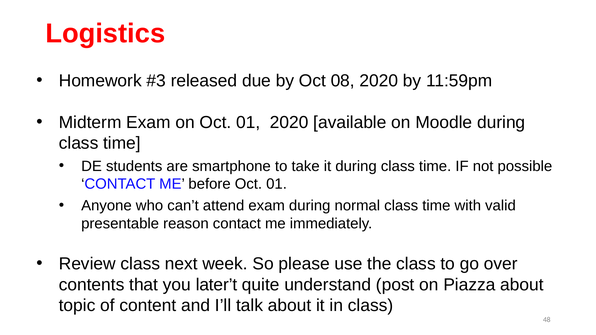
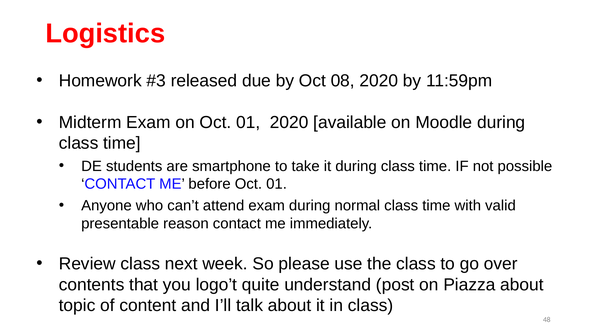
later’t: later’t -> logo’t
